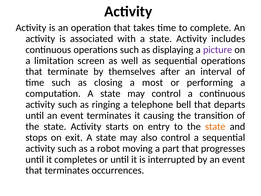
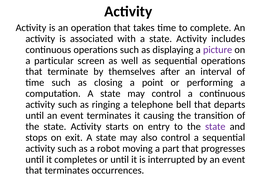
limitation: limitation -> particular
most: most -> point
state at (215, 126) colour: orange -> purple
